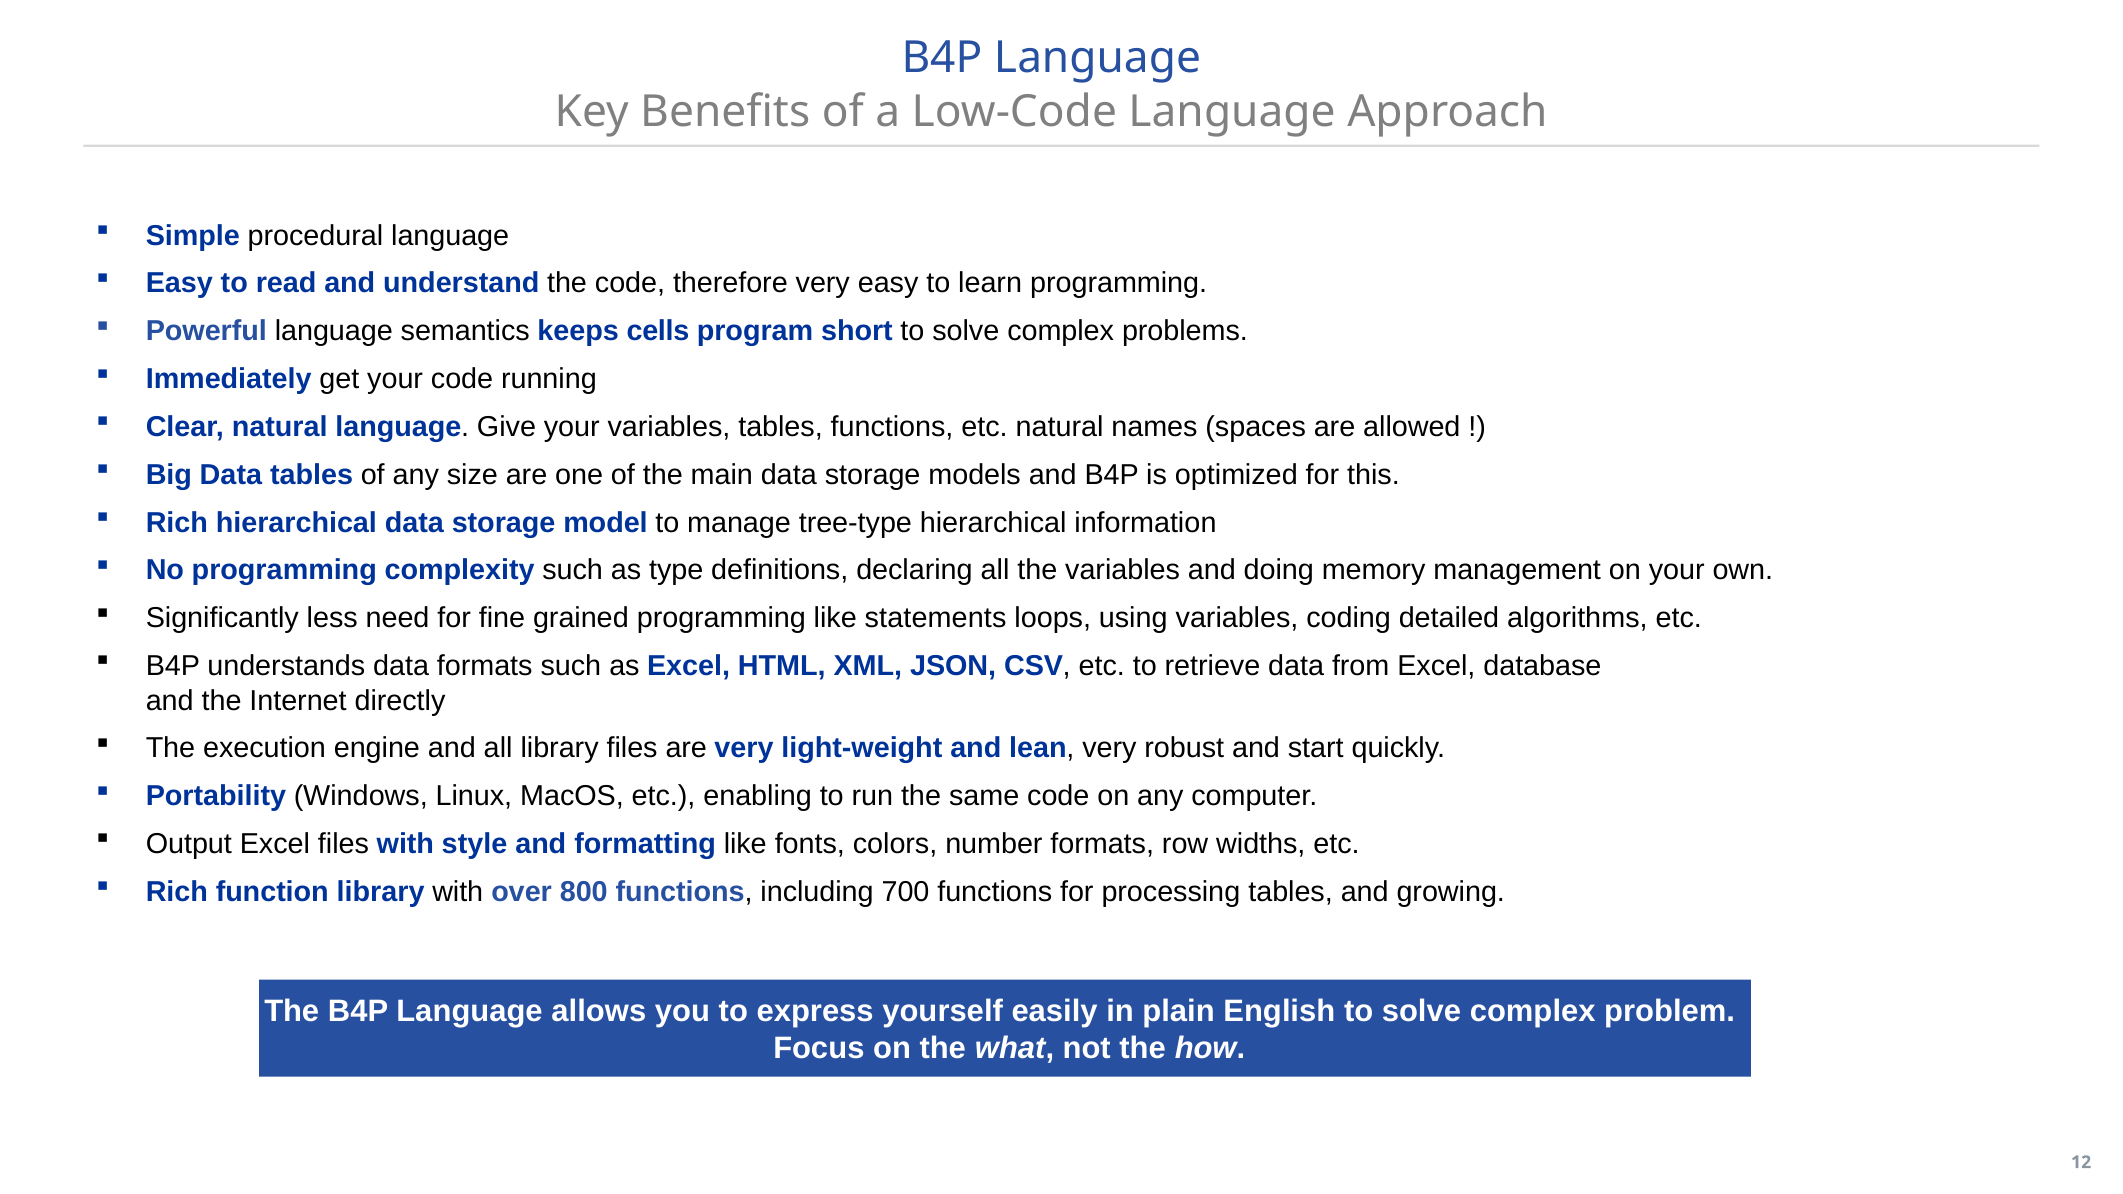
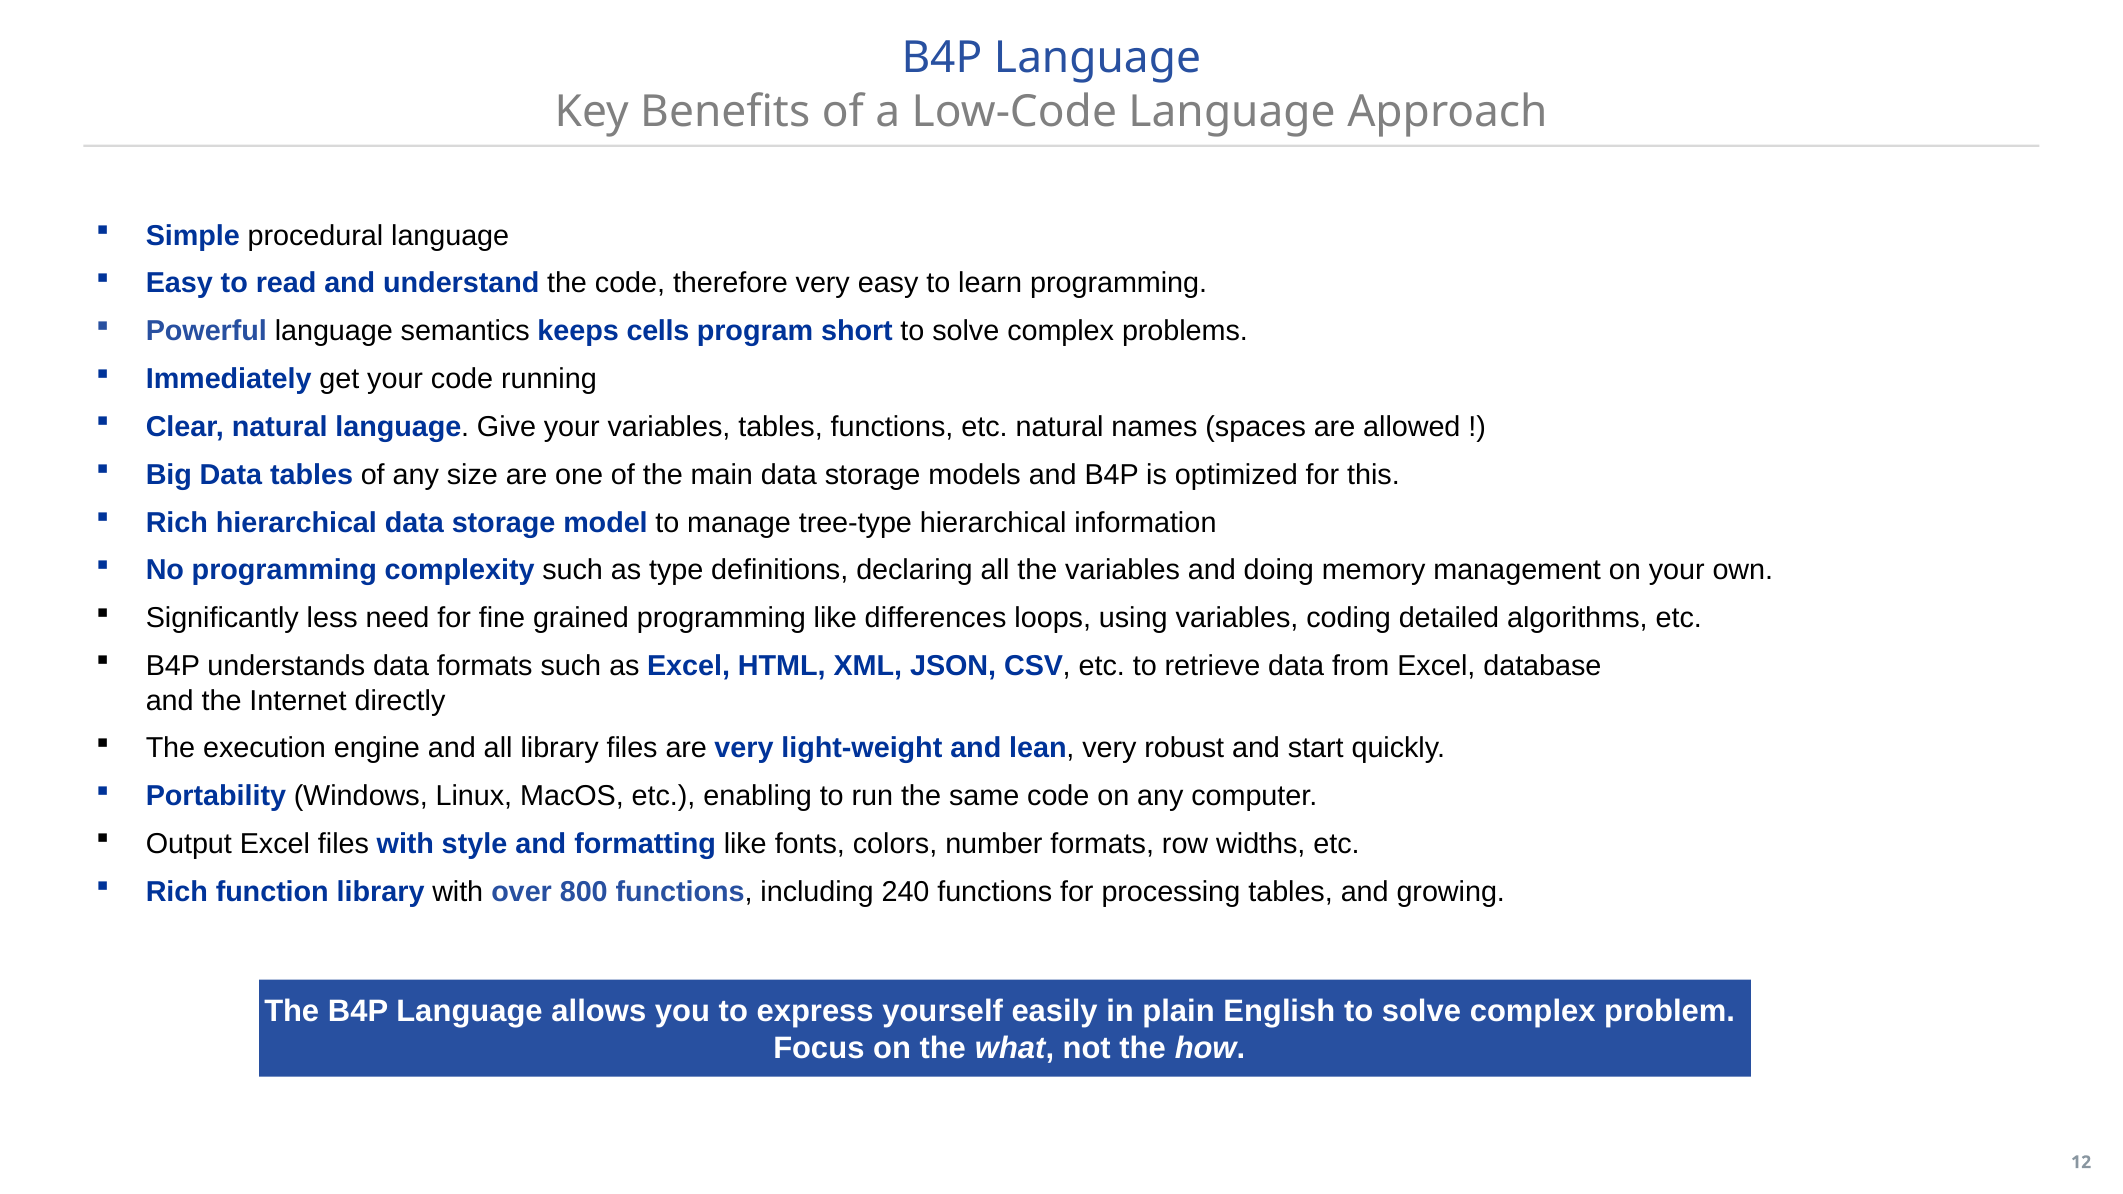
statements: statements -> differences
700: 700 -> 240
